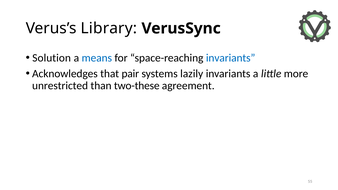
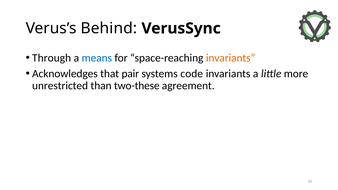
Library: Library -> Behind
Solution: Solution -> Through
invariants at (231, 58) colour: blue -> orange
lazily: lazily -> code
